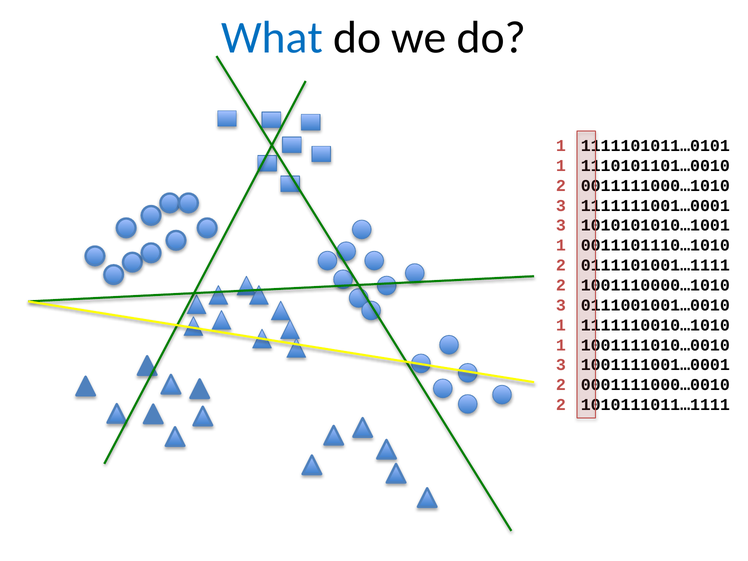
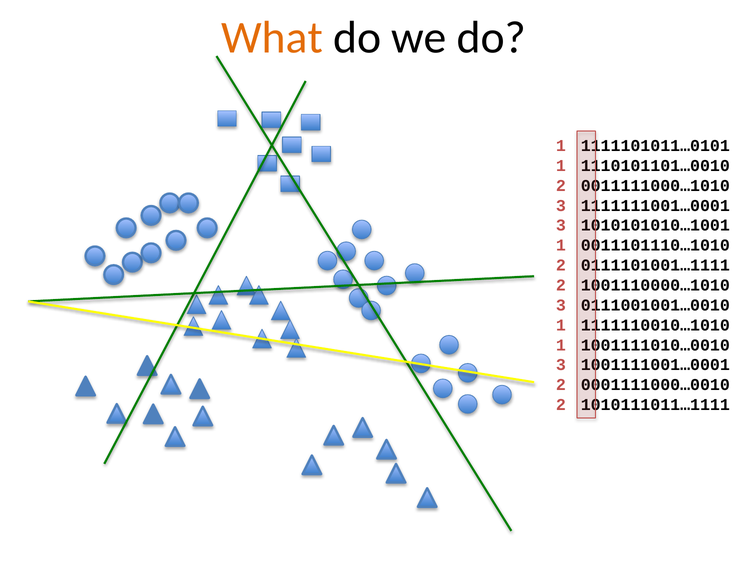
What colour: blue -> orange
